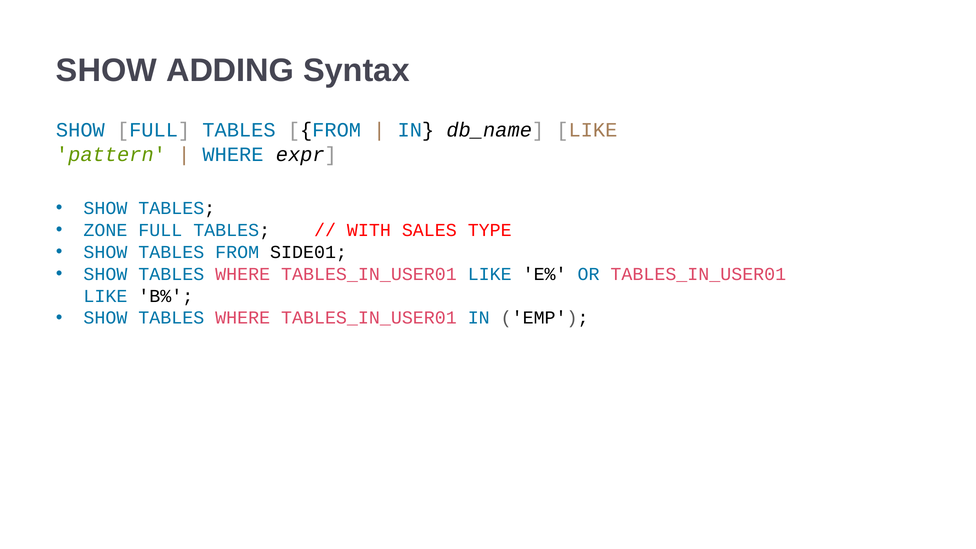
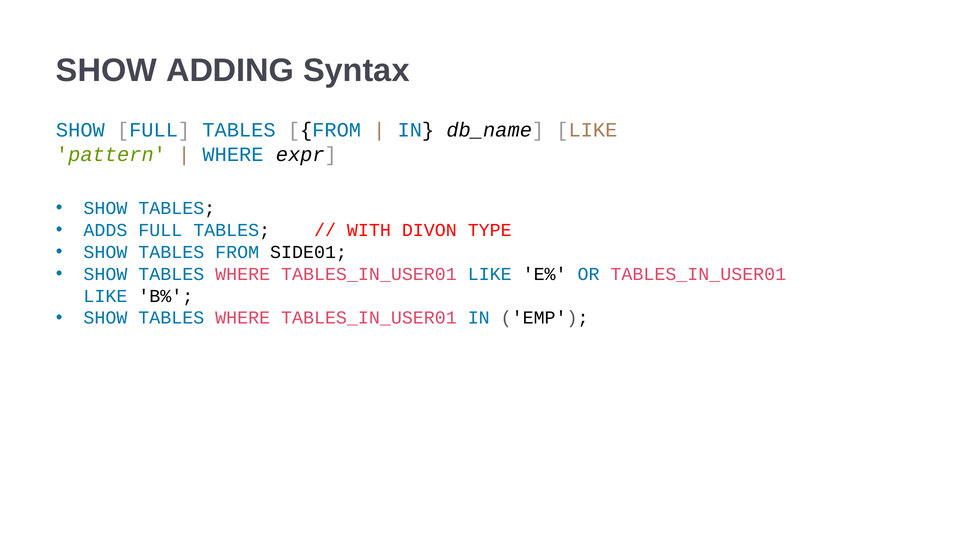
ZONE: ZONE -> ADDS
SALES: SALES -> DIVON
